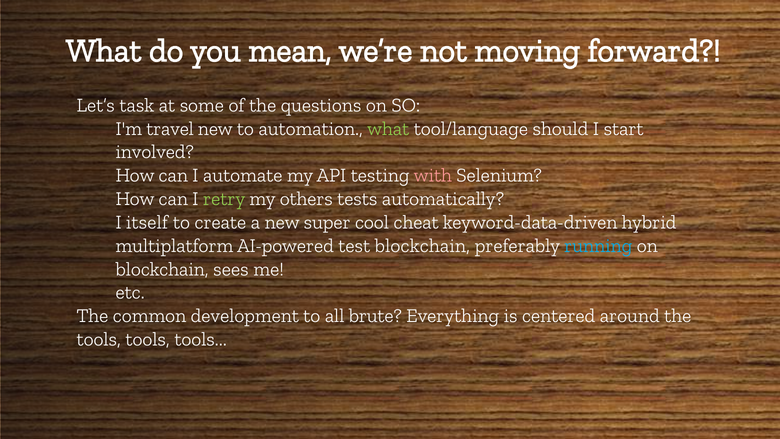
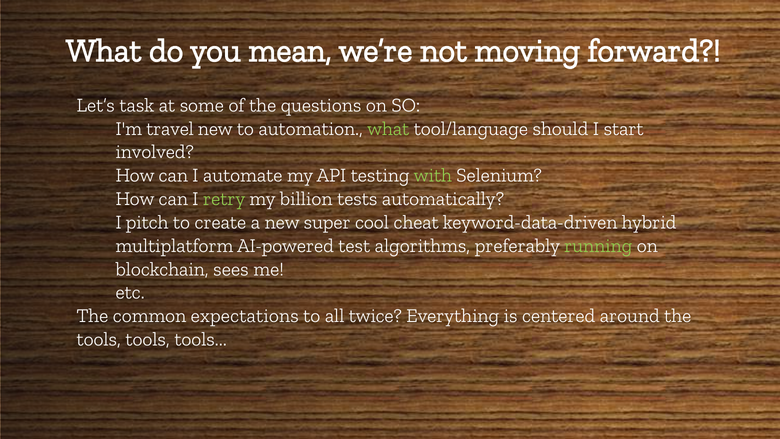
with colour: pink -> light green
others: others -> billion
itself: itself -> pitch
test blockchain: blockchain -> algorithms
running colour: light blue -> light green
development: development -> expectations
brute: brute -> twice
